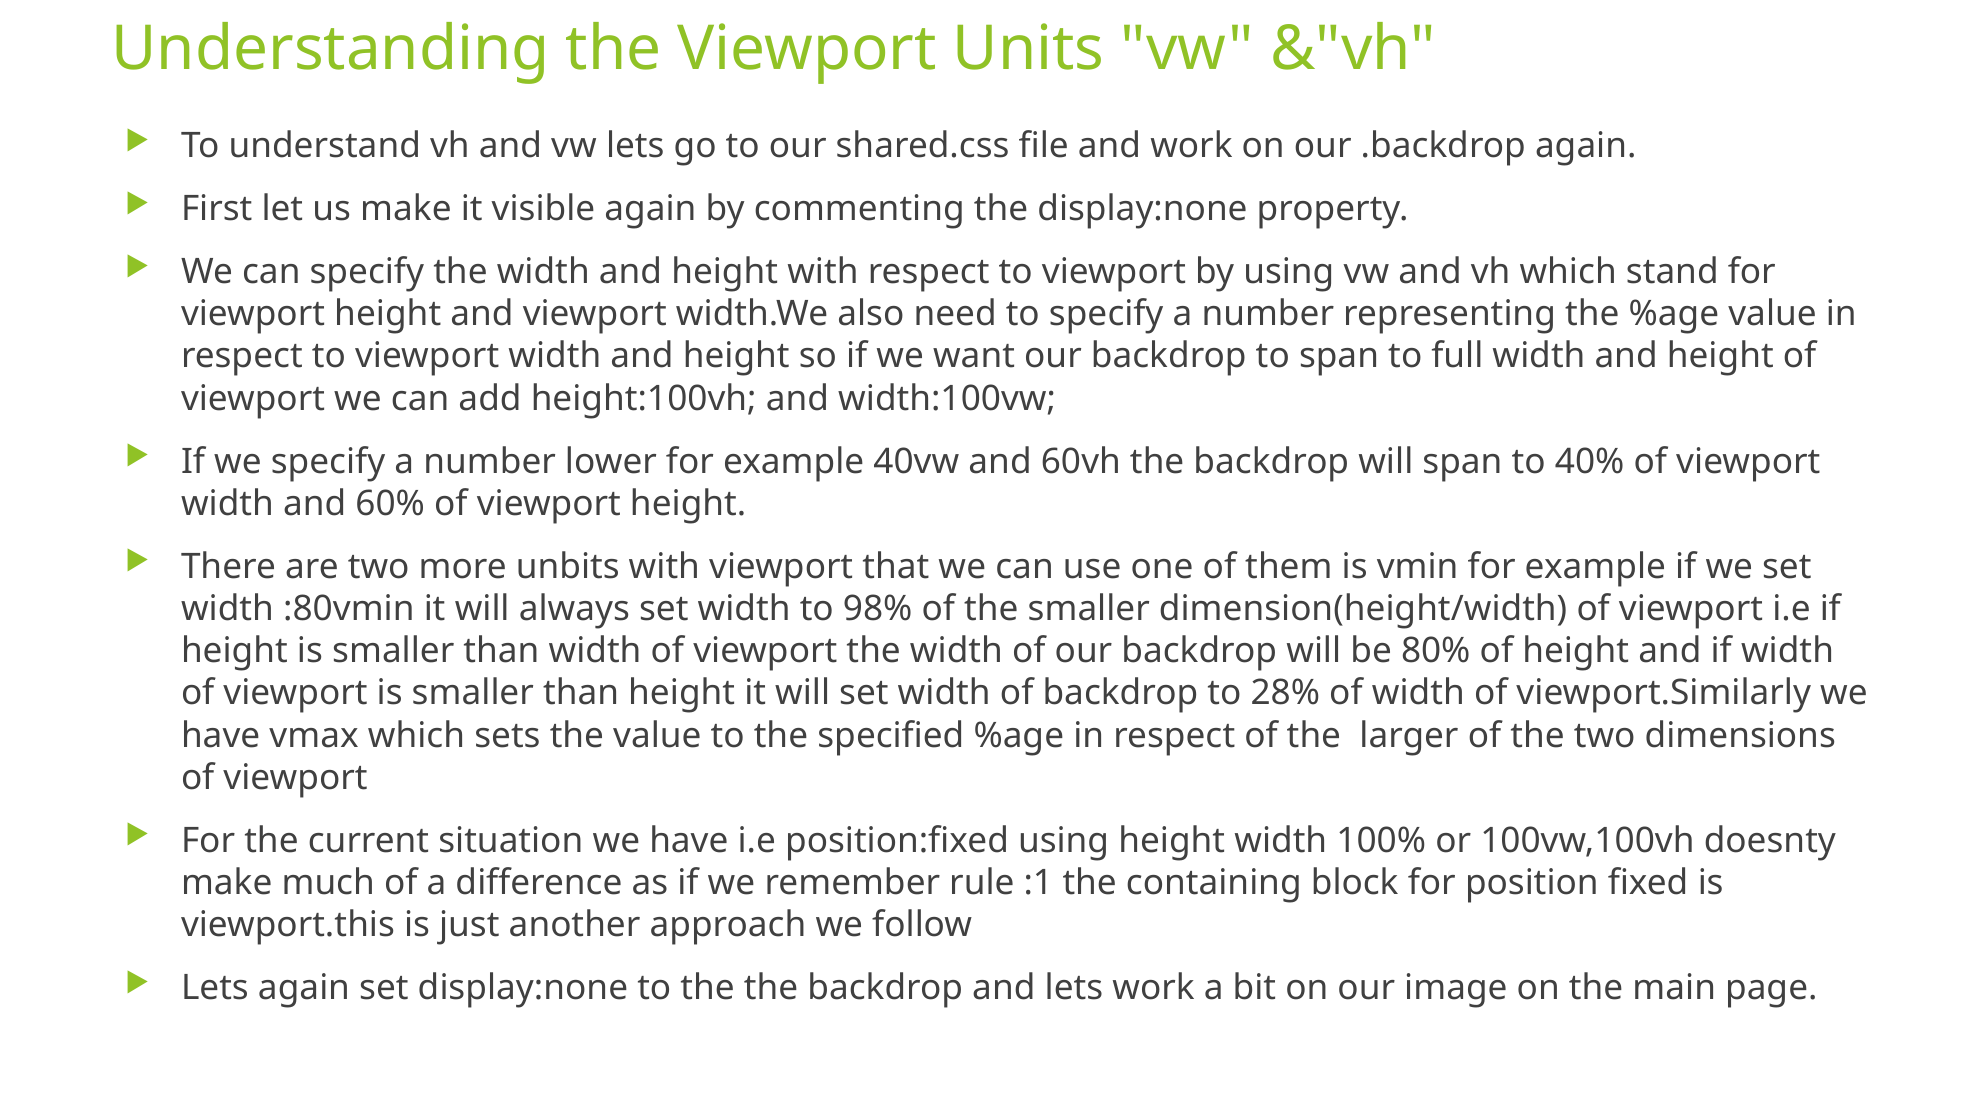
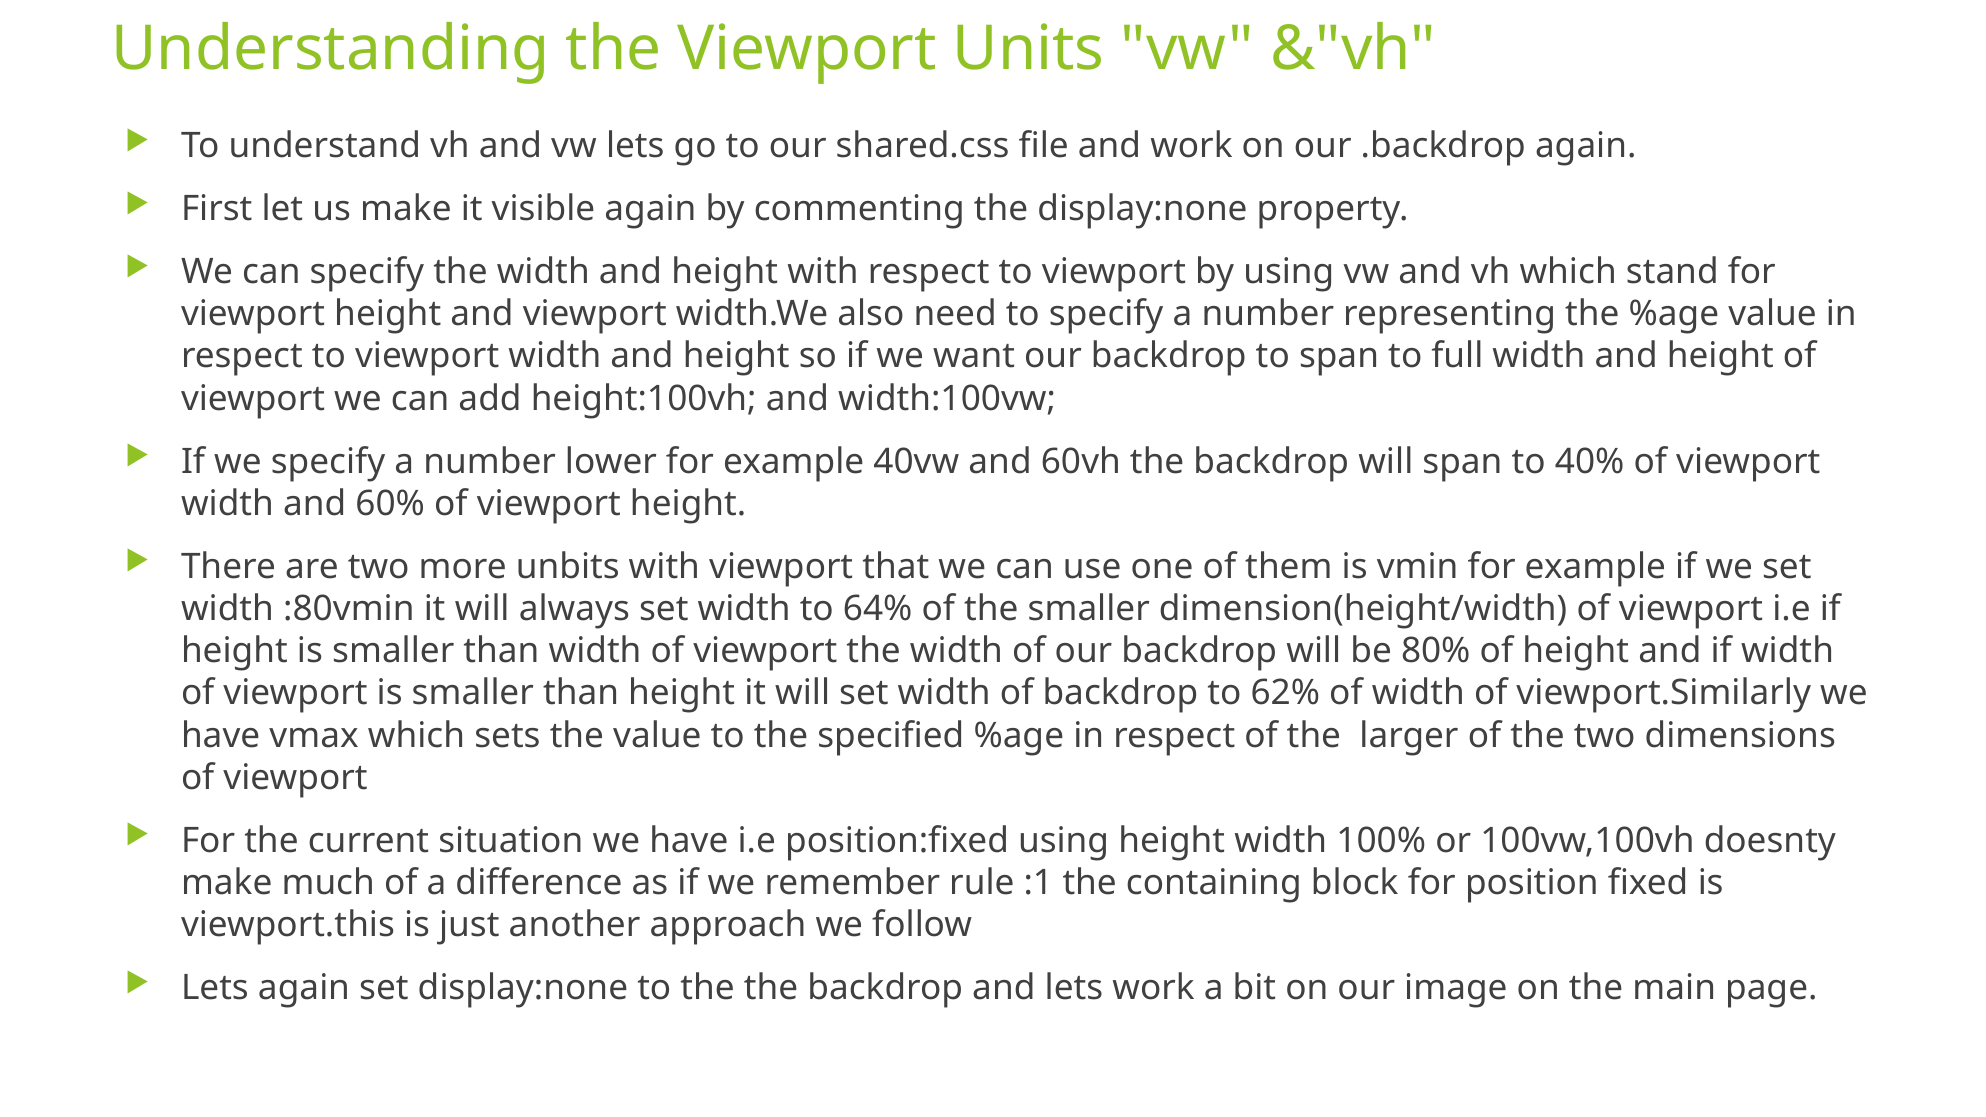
98%: 98% -> 64%
28%: 28% -> 62%
